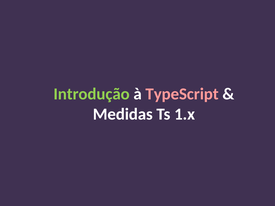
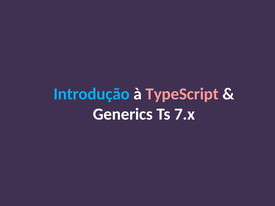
Introdução colour: light green -> light blue
Medidas: Medidas -> Generics
1.x: 1.x -> 7.x
